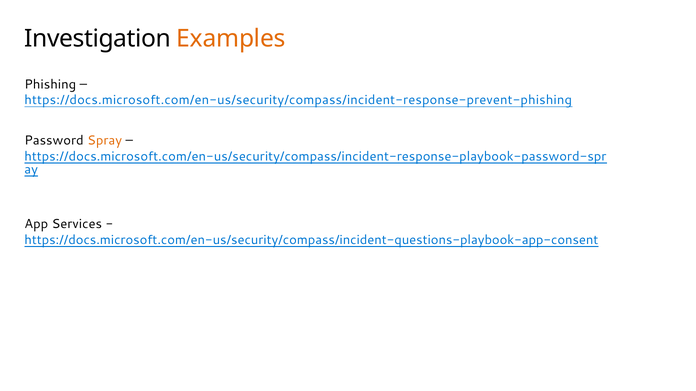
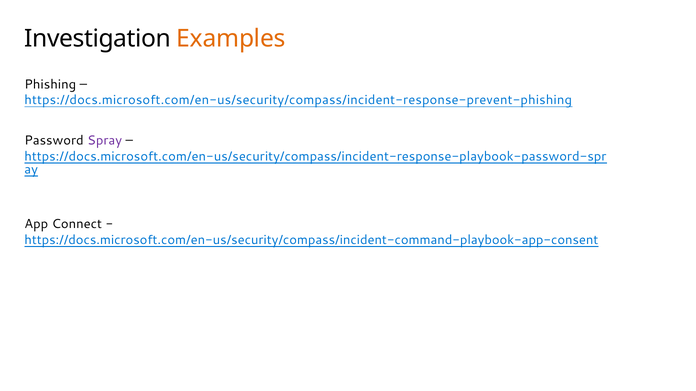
Spray colour: orange -> purple
Services: Services -> Connect
https://docs.microsoft.com/en-us/security/compass/incident-questions-playbook-app-consent: https://docs.microsoft.com/en-us/security/compass/incident-questions-playbook-app-consent -> https://docs.microsoft.com/en-us/security/compass/incident-command-playbook-app-consent
